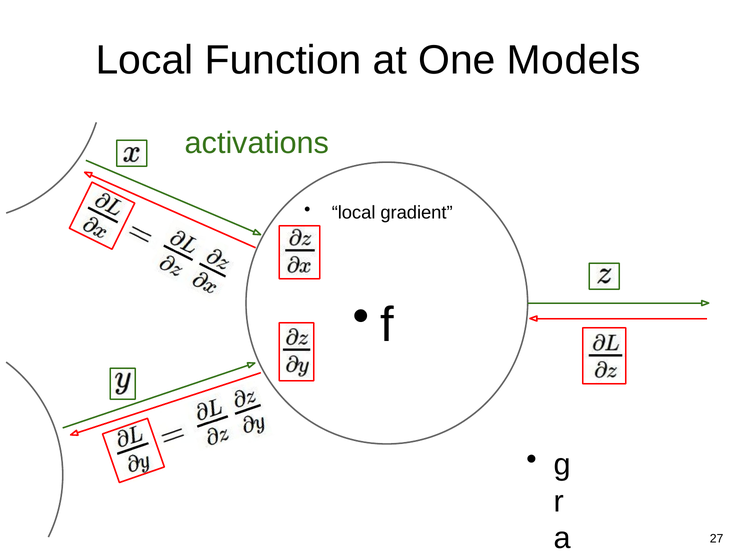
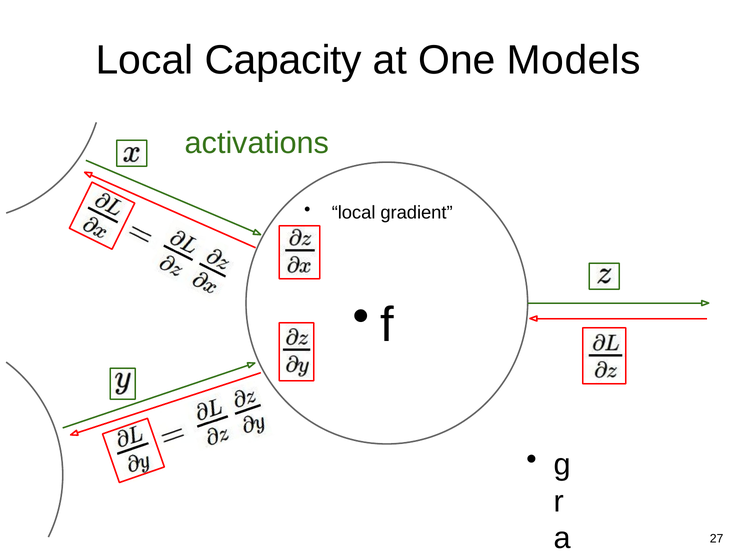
Function: Function -> Capacity
